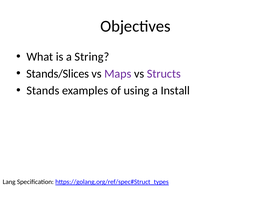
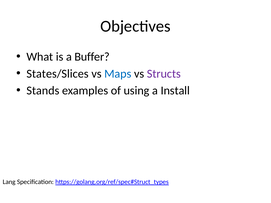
String: String -> Buffer
Stands/Slices: Stands/Slices -> States/Slices
Maps colour: purple -> blue
